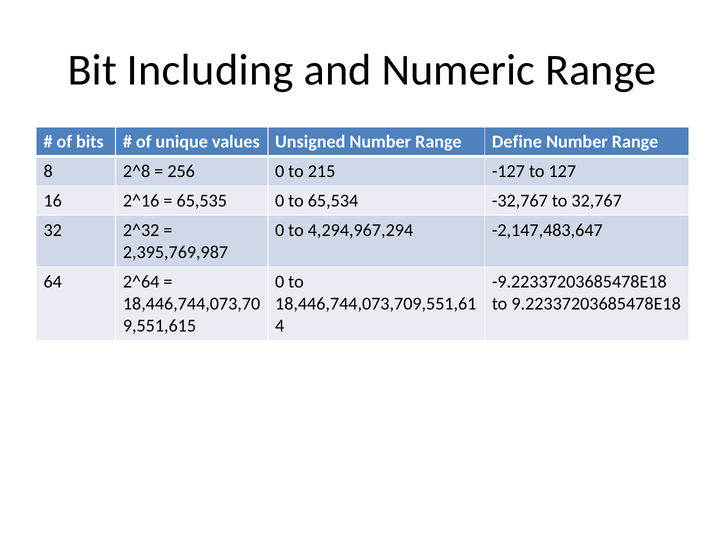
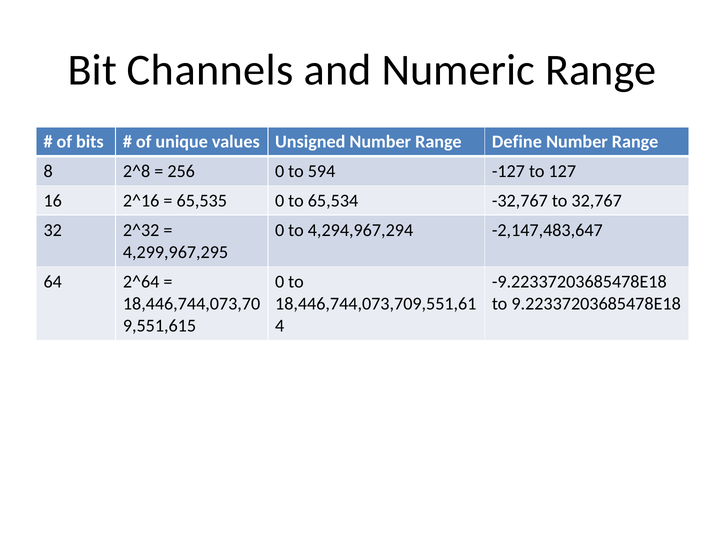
Including: Including -> Channels
215: 215 -> 594
2,395,769,987: 2,395,769,987 -> 4,299,967,295
